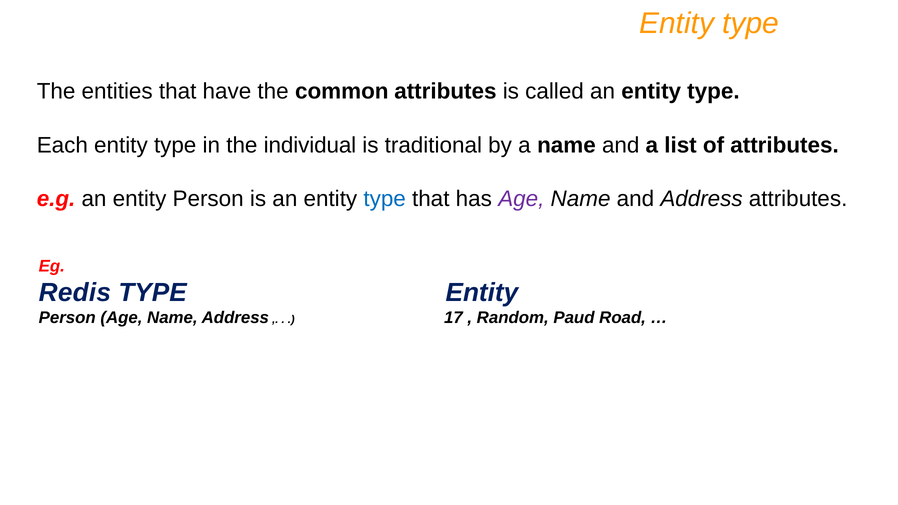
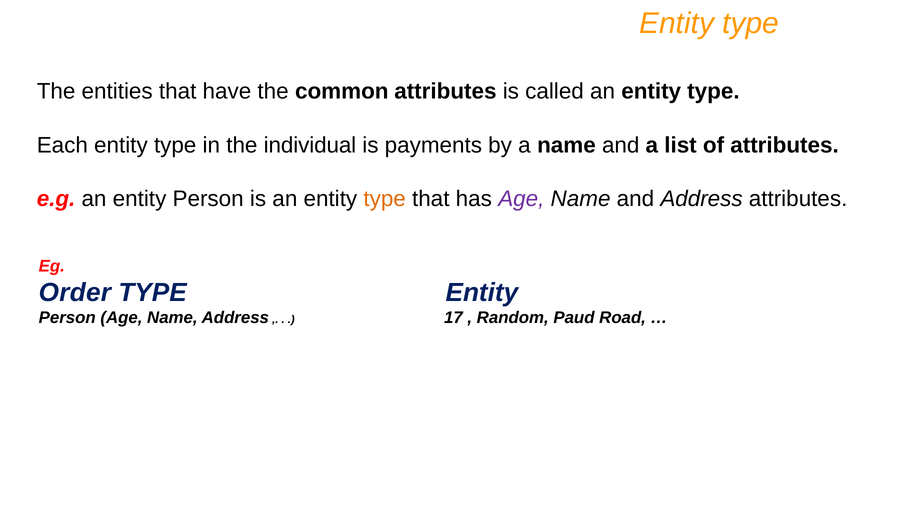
traditional: traditional -> payments
type at (385, 199) colour: blue -> orange
Redis: Redis -> Order
